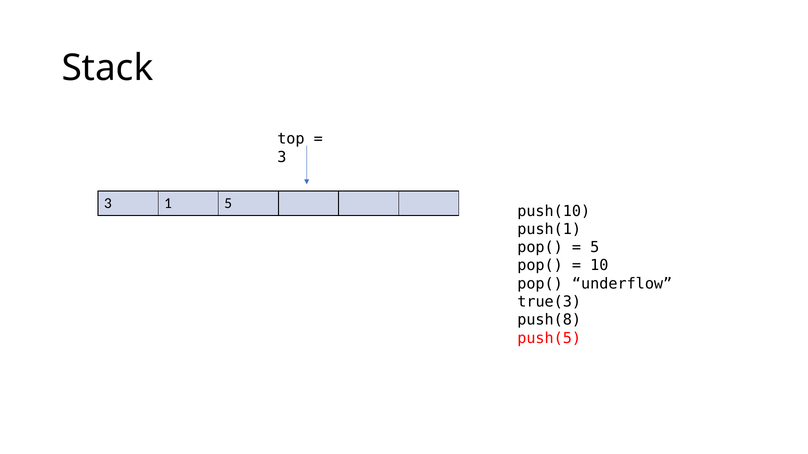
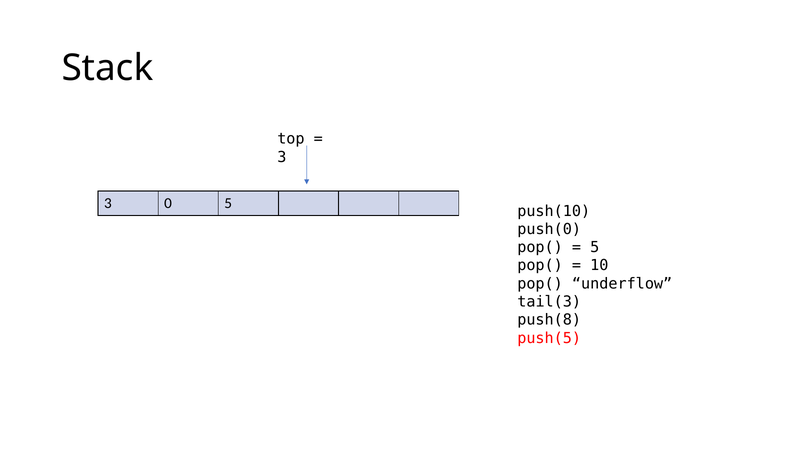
1: 1 -> 0
push(1: push(1 -> push(0
true(3: true(3 -> tail(3
